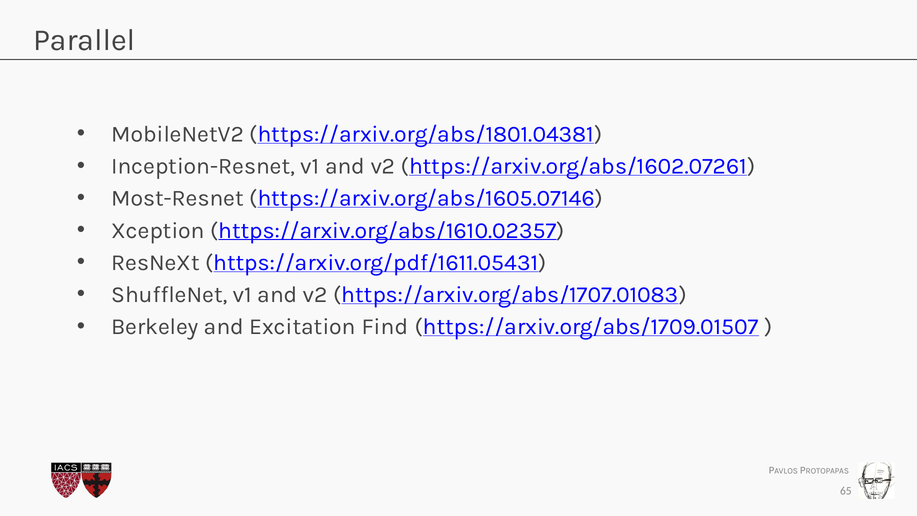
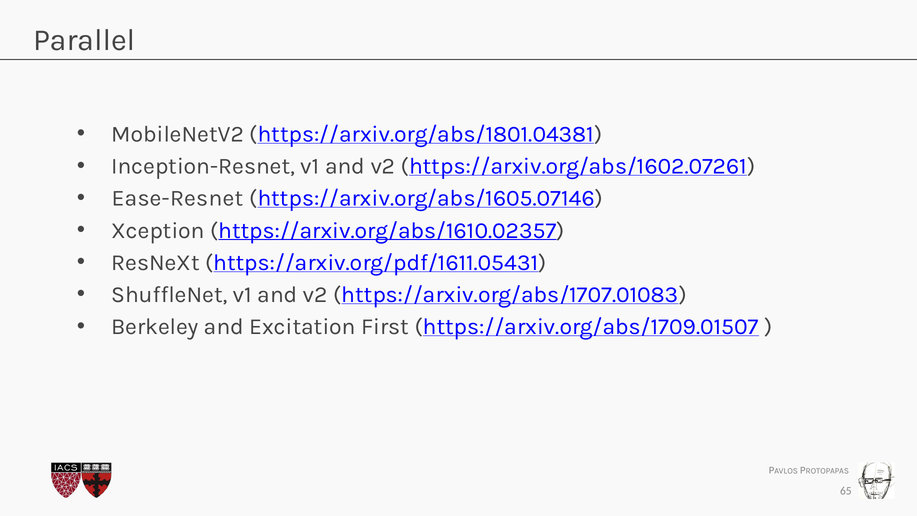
Most-Resnet: Most-Resnet -> Ease-Resnet
Find: Find -> First
